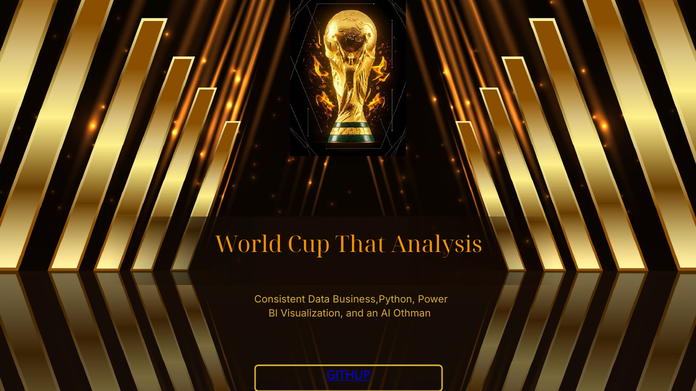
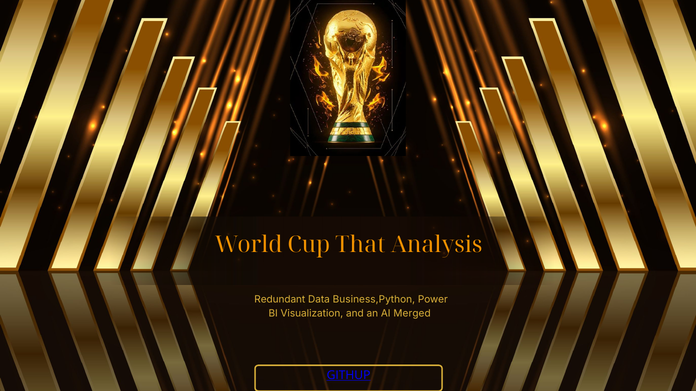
Consistent: Consistent -> Redundant
Othman: Othman -> Merged
